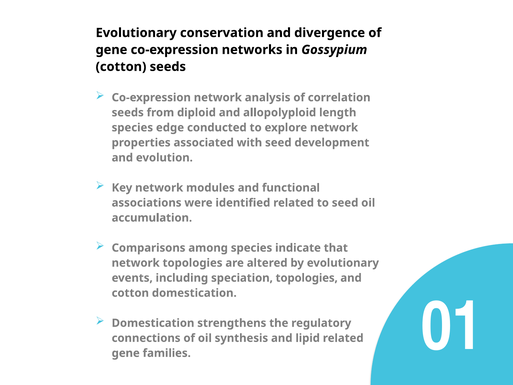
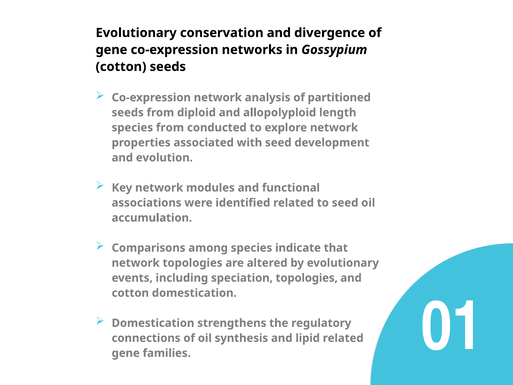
correlation: correlation -> partitioned
species edge: edge -> from
